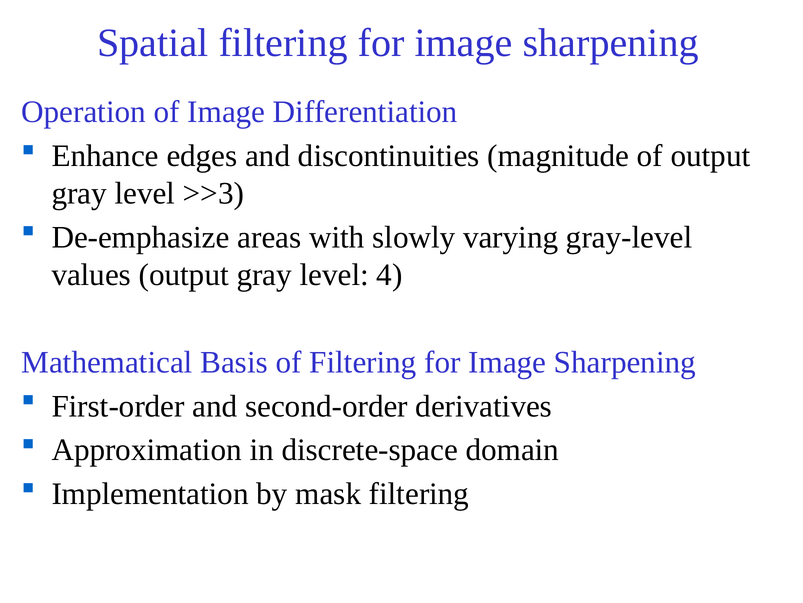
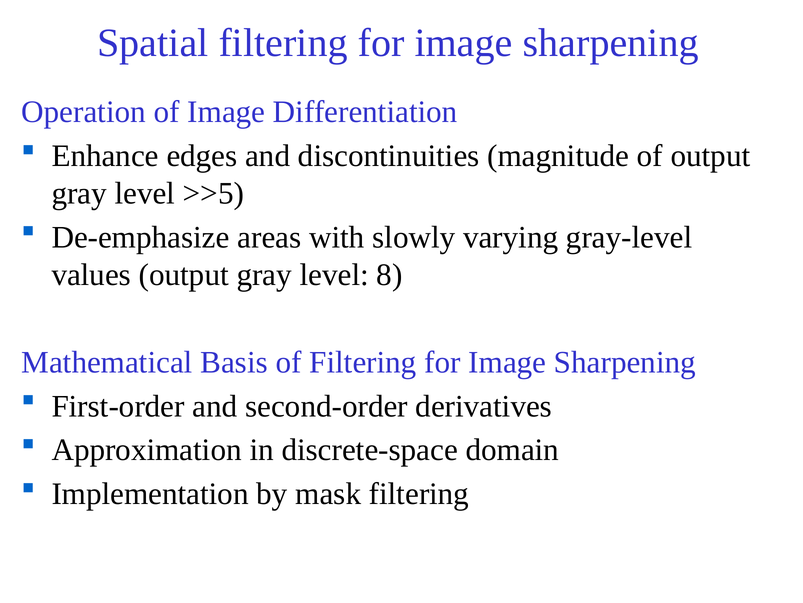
>>3: >>3 -> >>5
4: 4 -> 8
